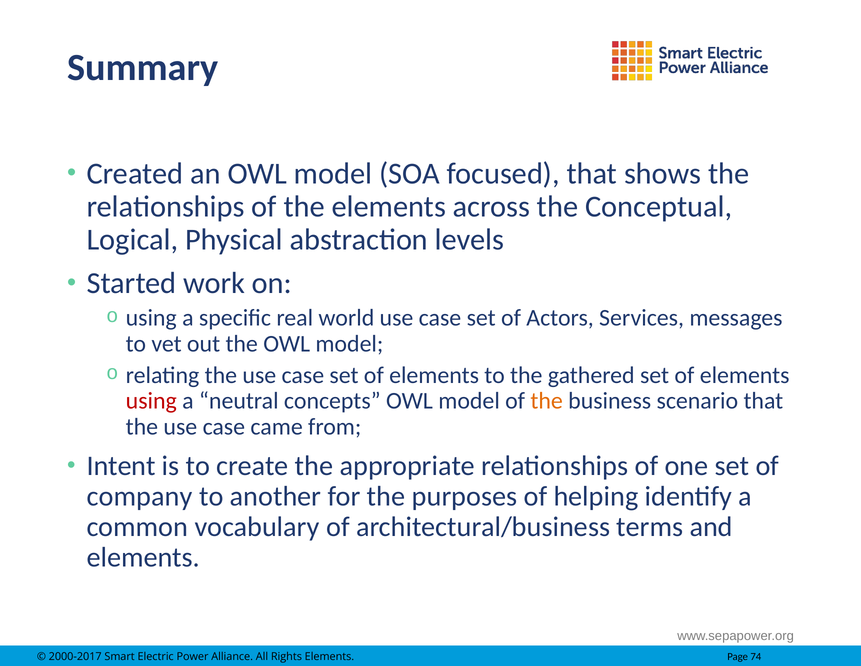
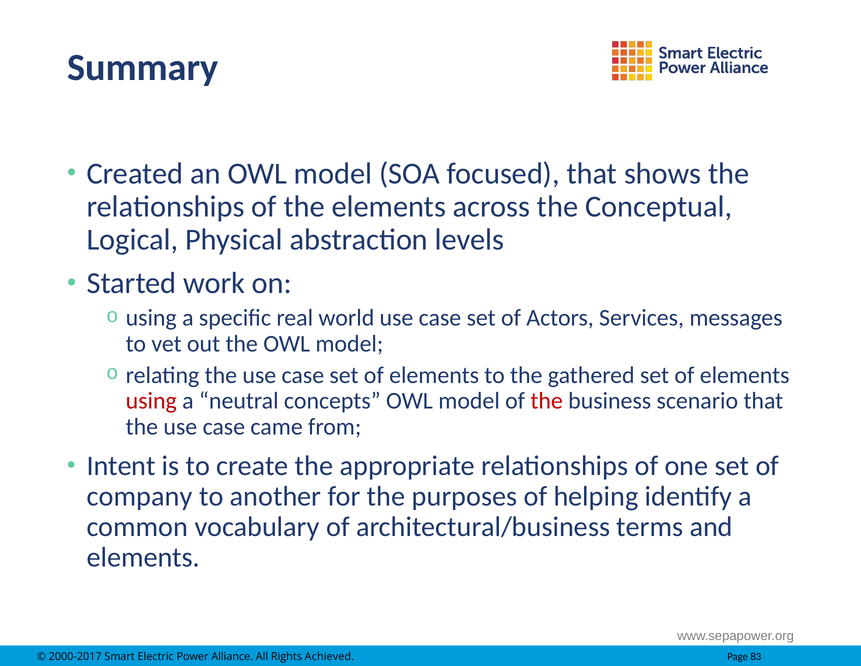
the at (547, 401) colour: orange -> red
Rights Elements: Elements -> Achieved
74: 74 -> 83
